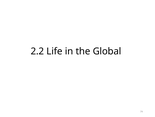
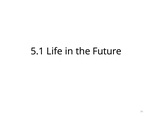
2.2: 2.2 -> 5.1
Global: Global -> Future
